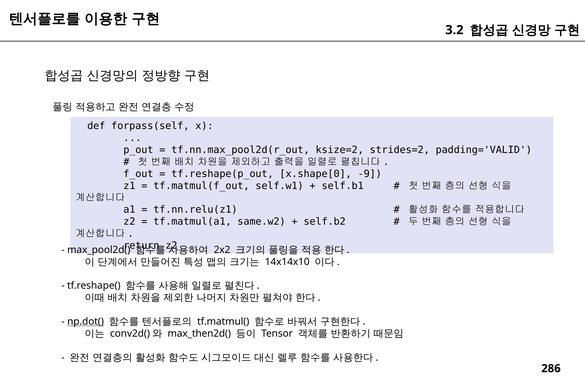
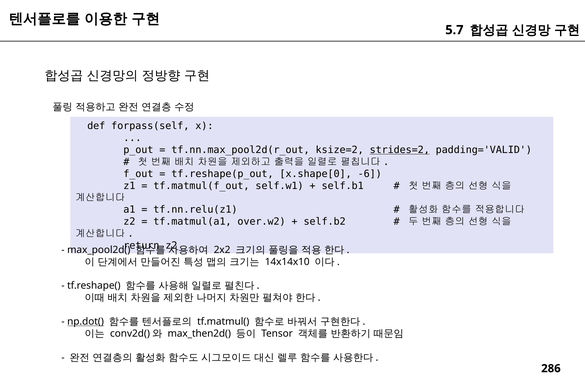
3.2: 3.2 -> 5.7
strides=2 underline: none -> present
-9: -9 -> -6
same.w2: same.w2 -> over.w2
